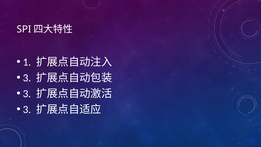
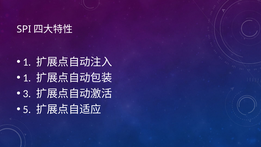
3 at (27, 78): 3 -> 1
3 at (27, 109): 3 -> 5
